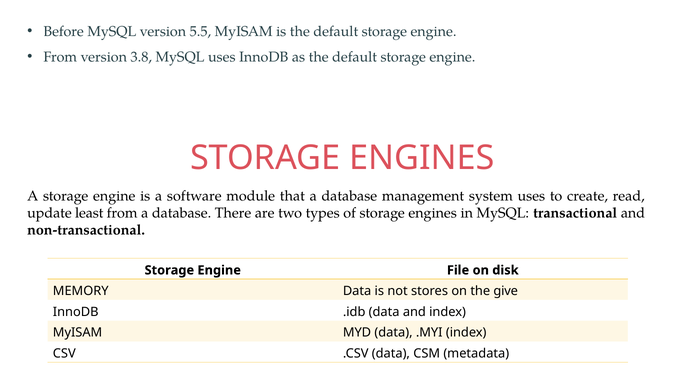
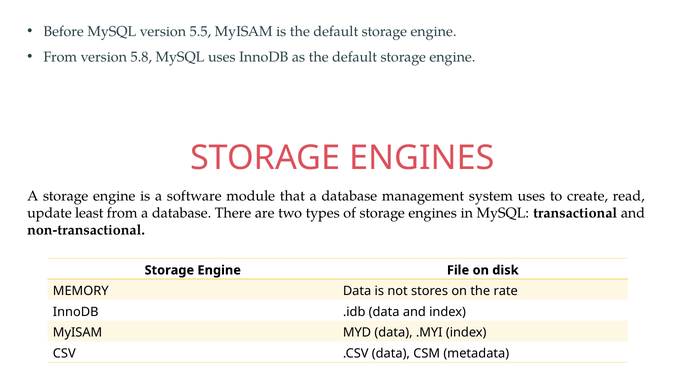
3.8: 3.8 -> 5.8
give: give -> rate
